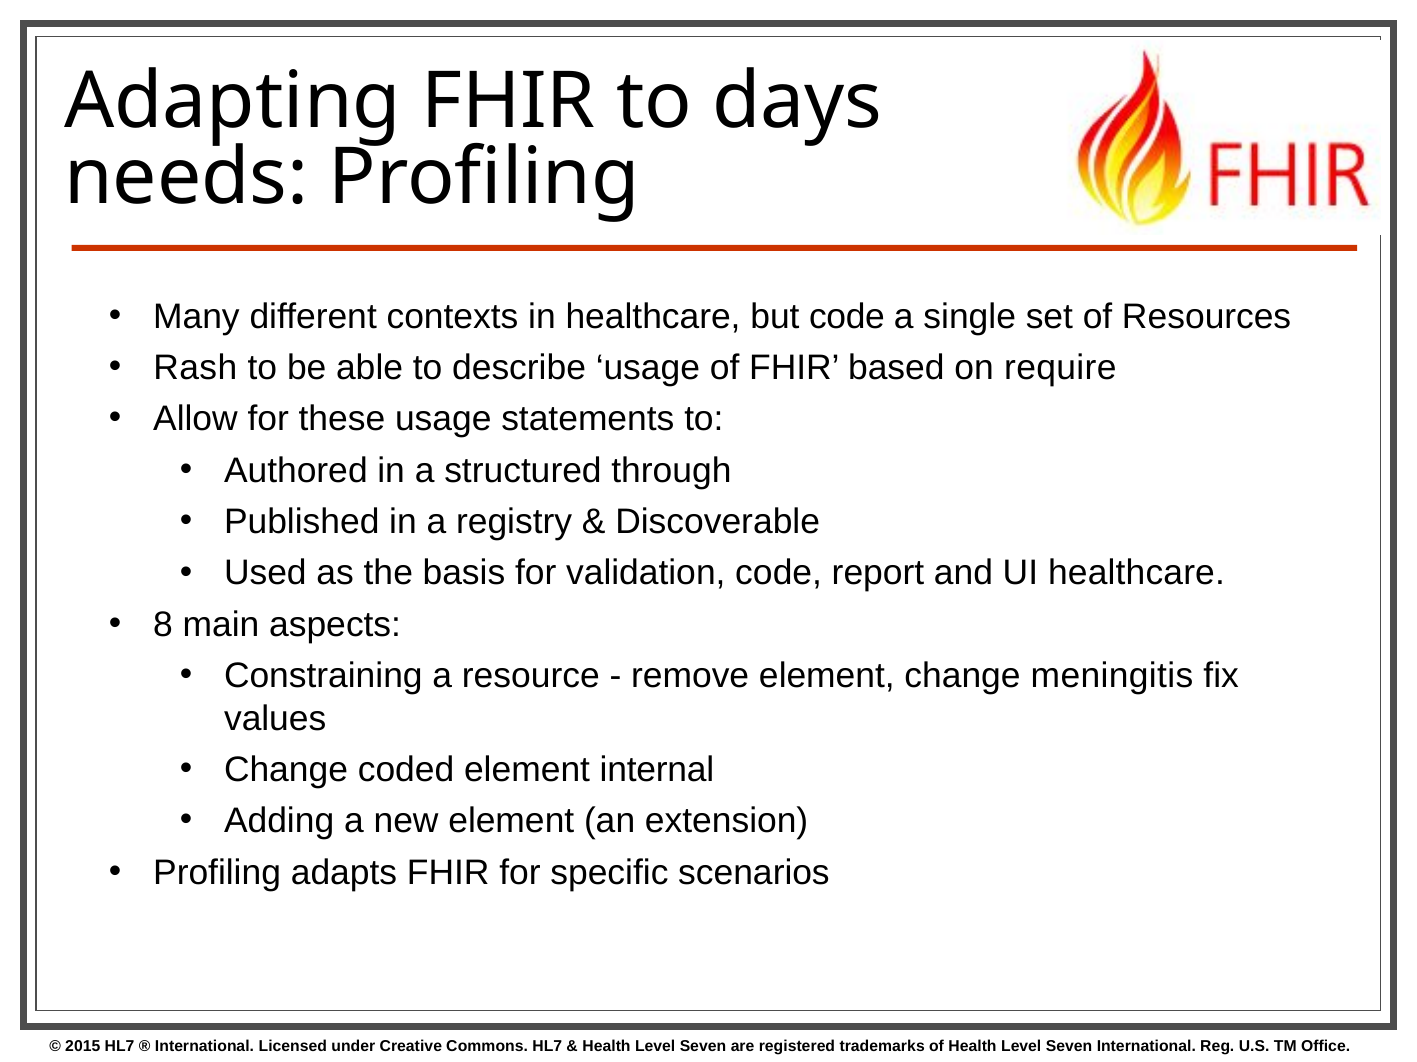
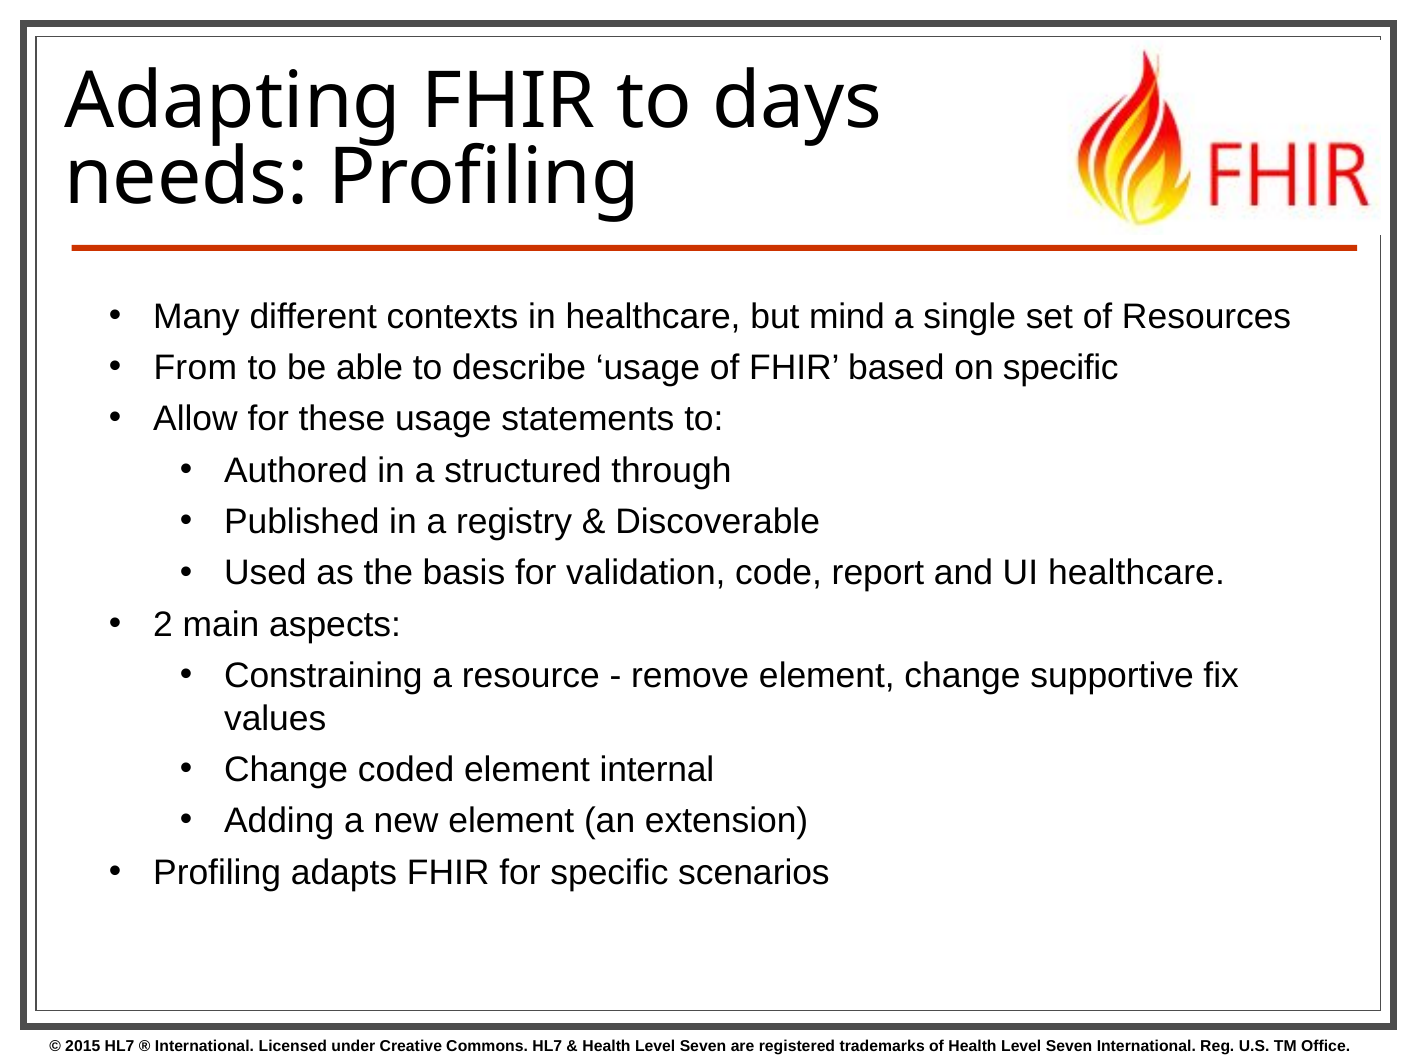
but code: code -> mind
Rash: Rash -> From
on require: require -> specific
8: 8 -> 2
meningitis: meningitis -> supportive
